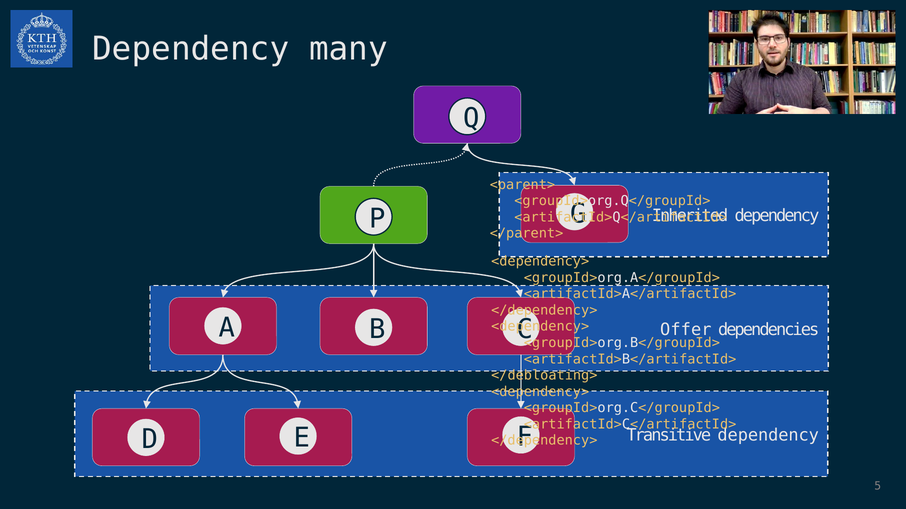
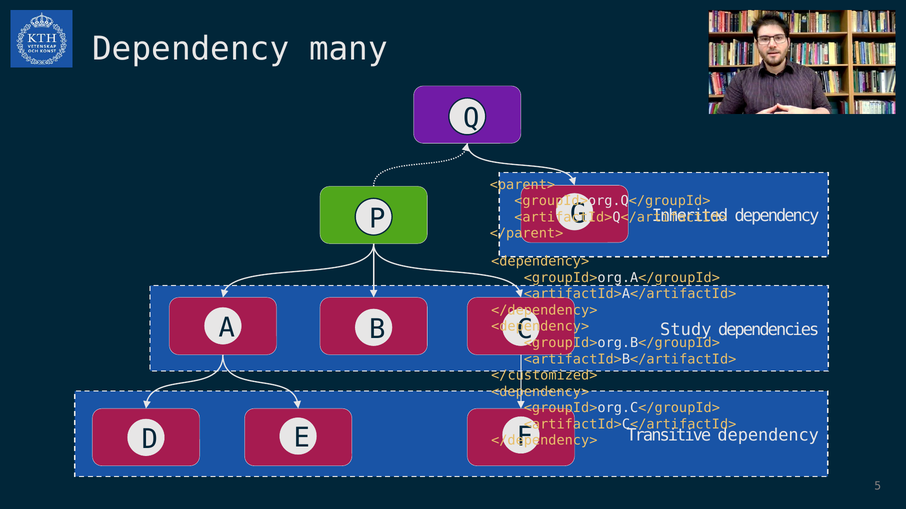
Offer: Offer -> Study
</debloating>: </debloating> -> </customized>
